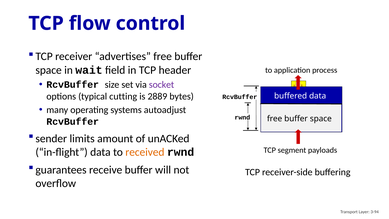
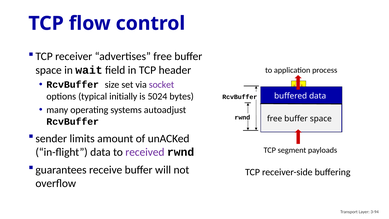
cutting: cutting -> initially
2889: 2889 -> 5024
received colour: orange -> purple
